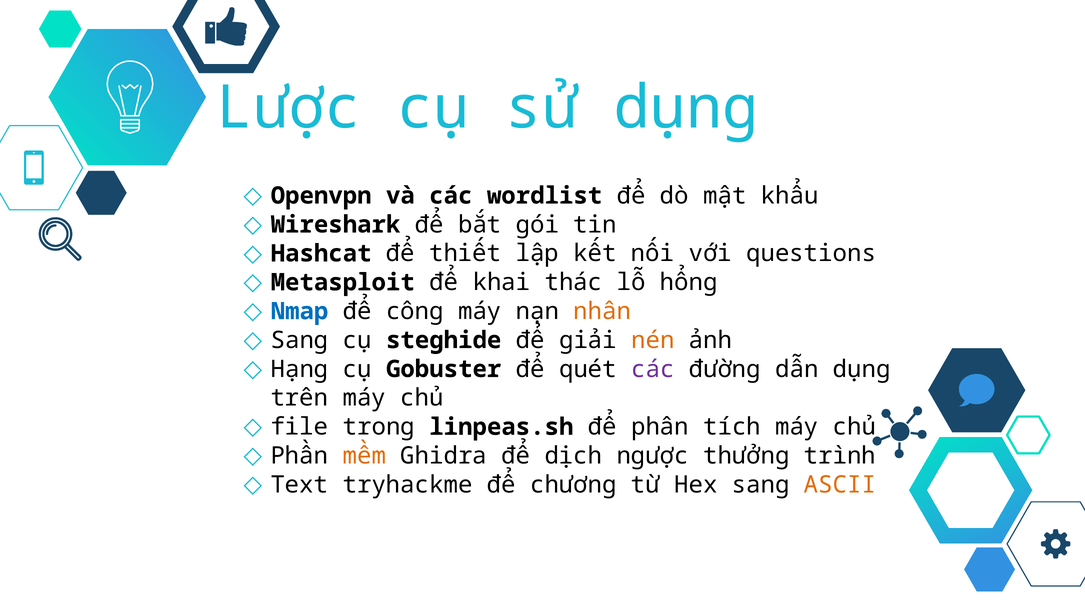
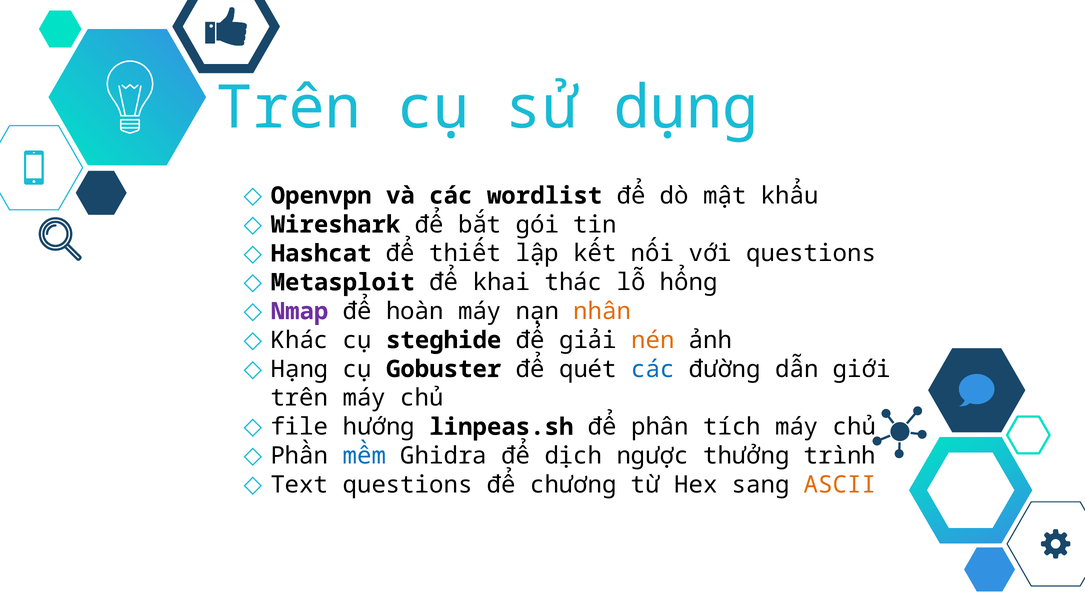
Lược at (289, 108): Lược -> Trên
Nmap colour: blue -> purple
công: công -> hoàn
Sang at (300, 340): Sang -> Khác
các at (653, 369) colour: purple -> blue
dẫn dụng: dụng -> giới
trong: trong -> hướng
mềm colour: orange -> blue
Text tryhackme: tryhackme -> questions
